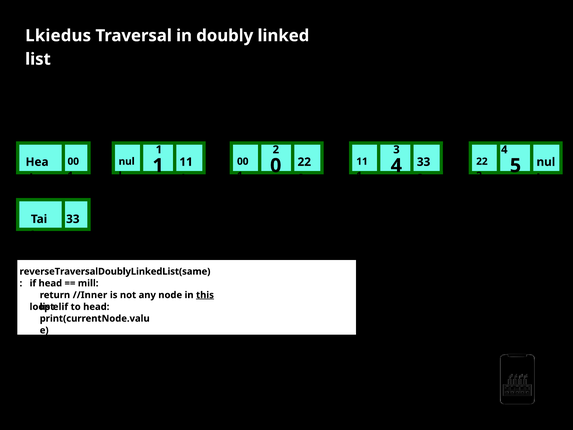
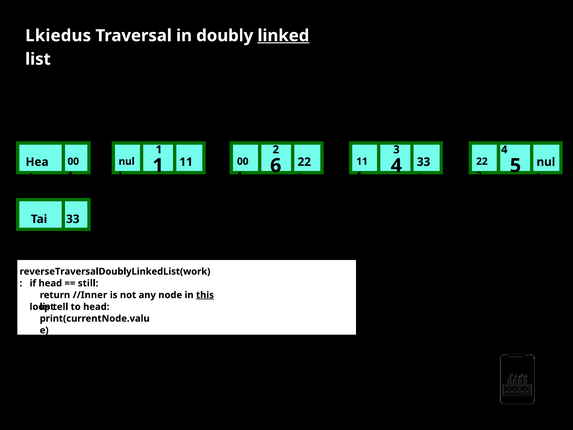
linked underline: none -> present
0: 0 -> 6
reverseTraversalDoublyLinkedList(same: reverseTraversalDoublyLinkedList(same -> reverseTraversalDoublyLinkedList(work
mill: mill -> still
elif: elif -> tell
